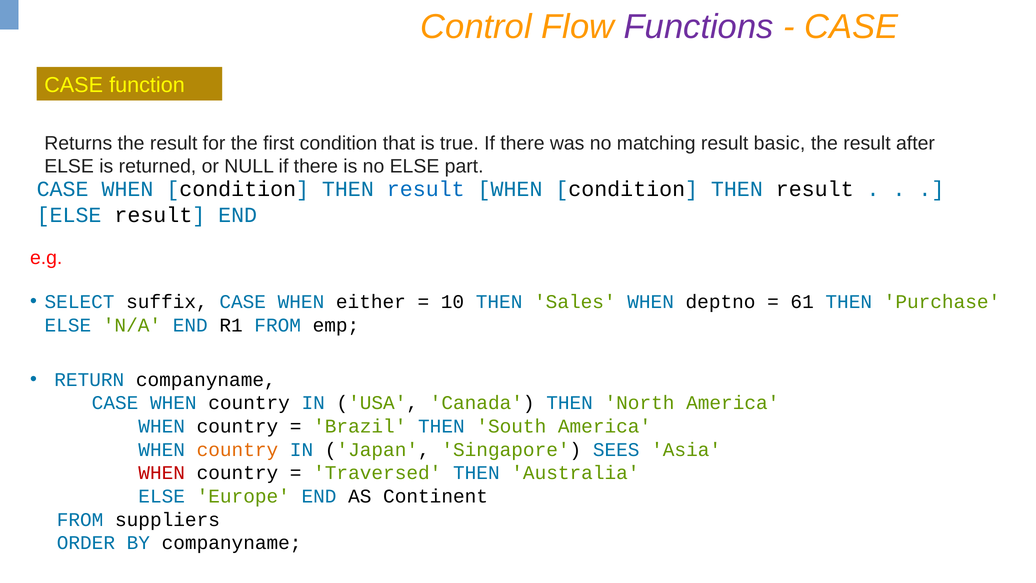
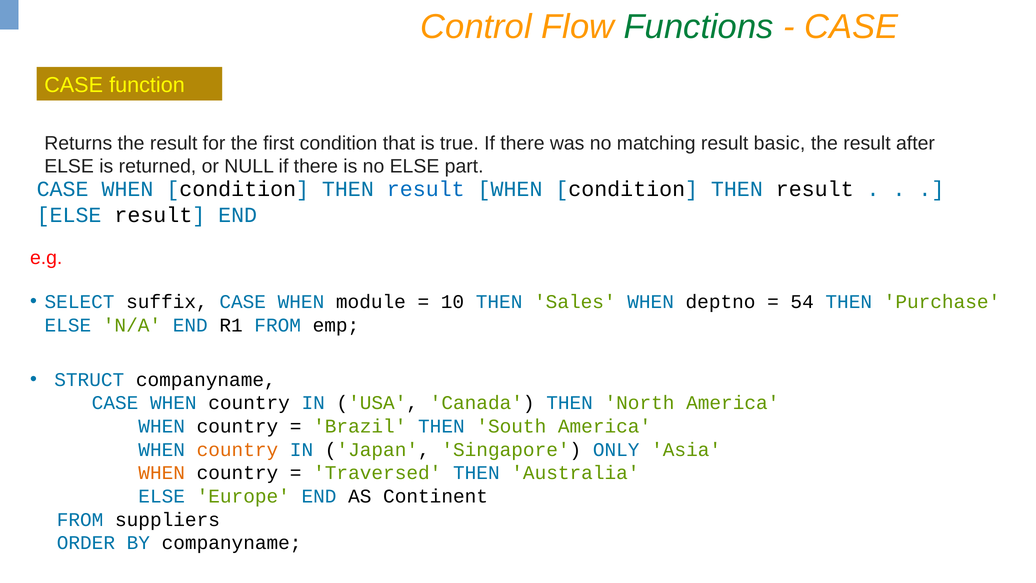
Functions colour: purple -> green
either: either -> module
61: 61 -> 54
RETURN: RETURN -> STRUCT
SEES: SEES -> ONLY
WHEN at (162, 473) colour: red -> orange
